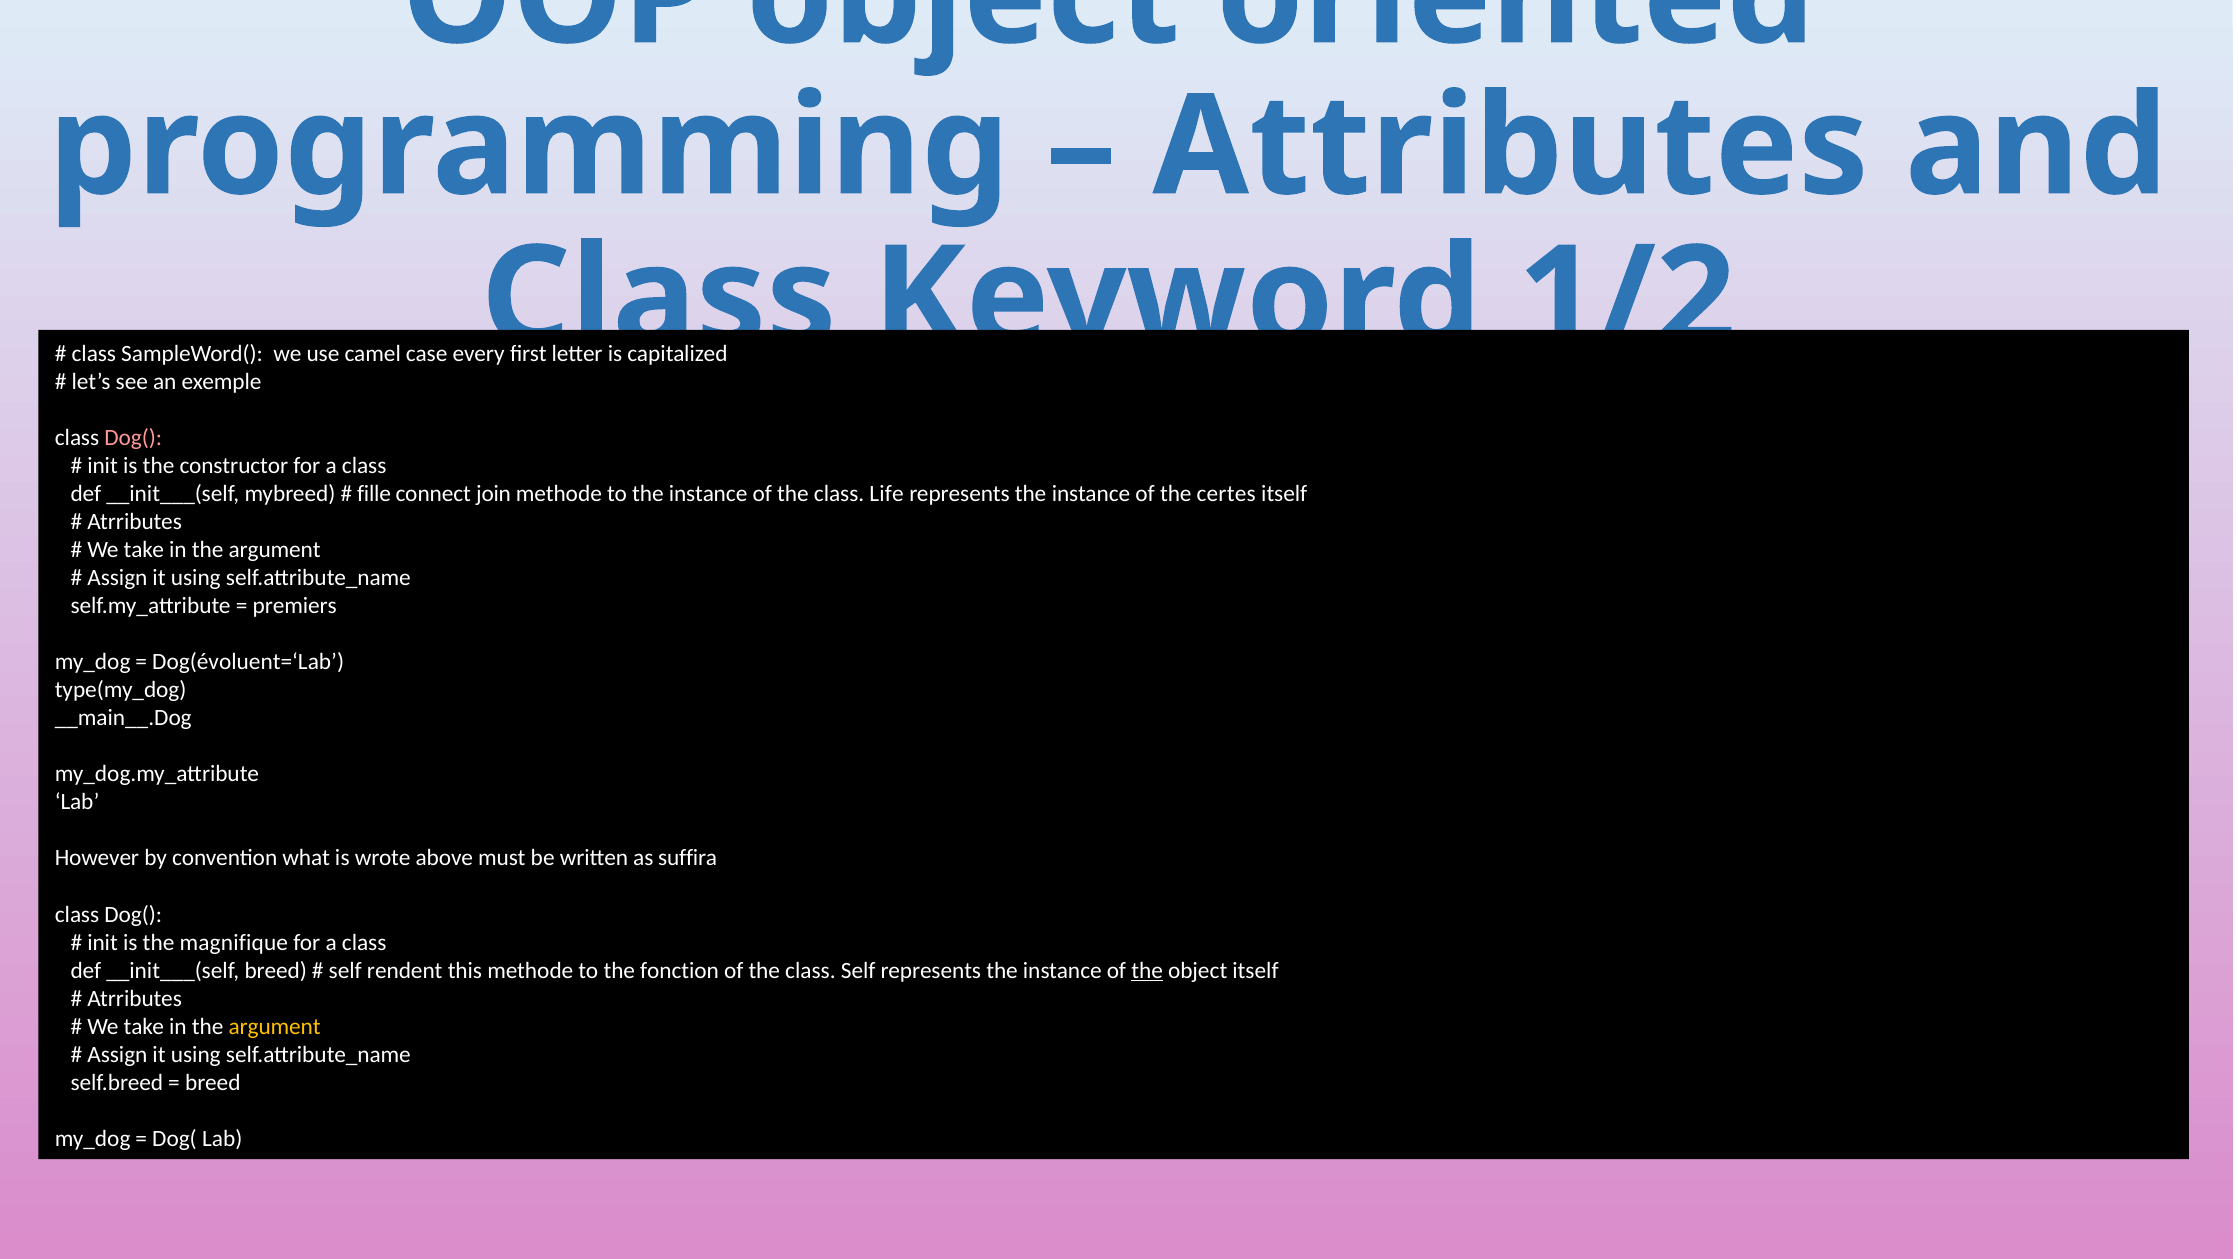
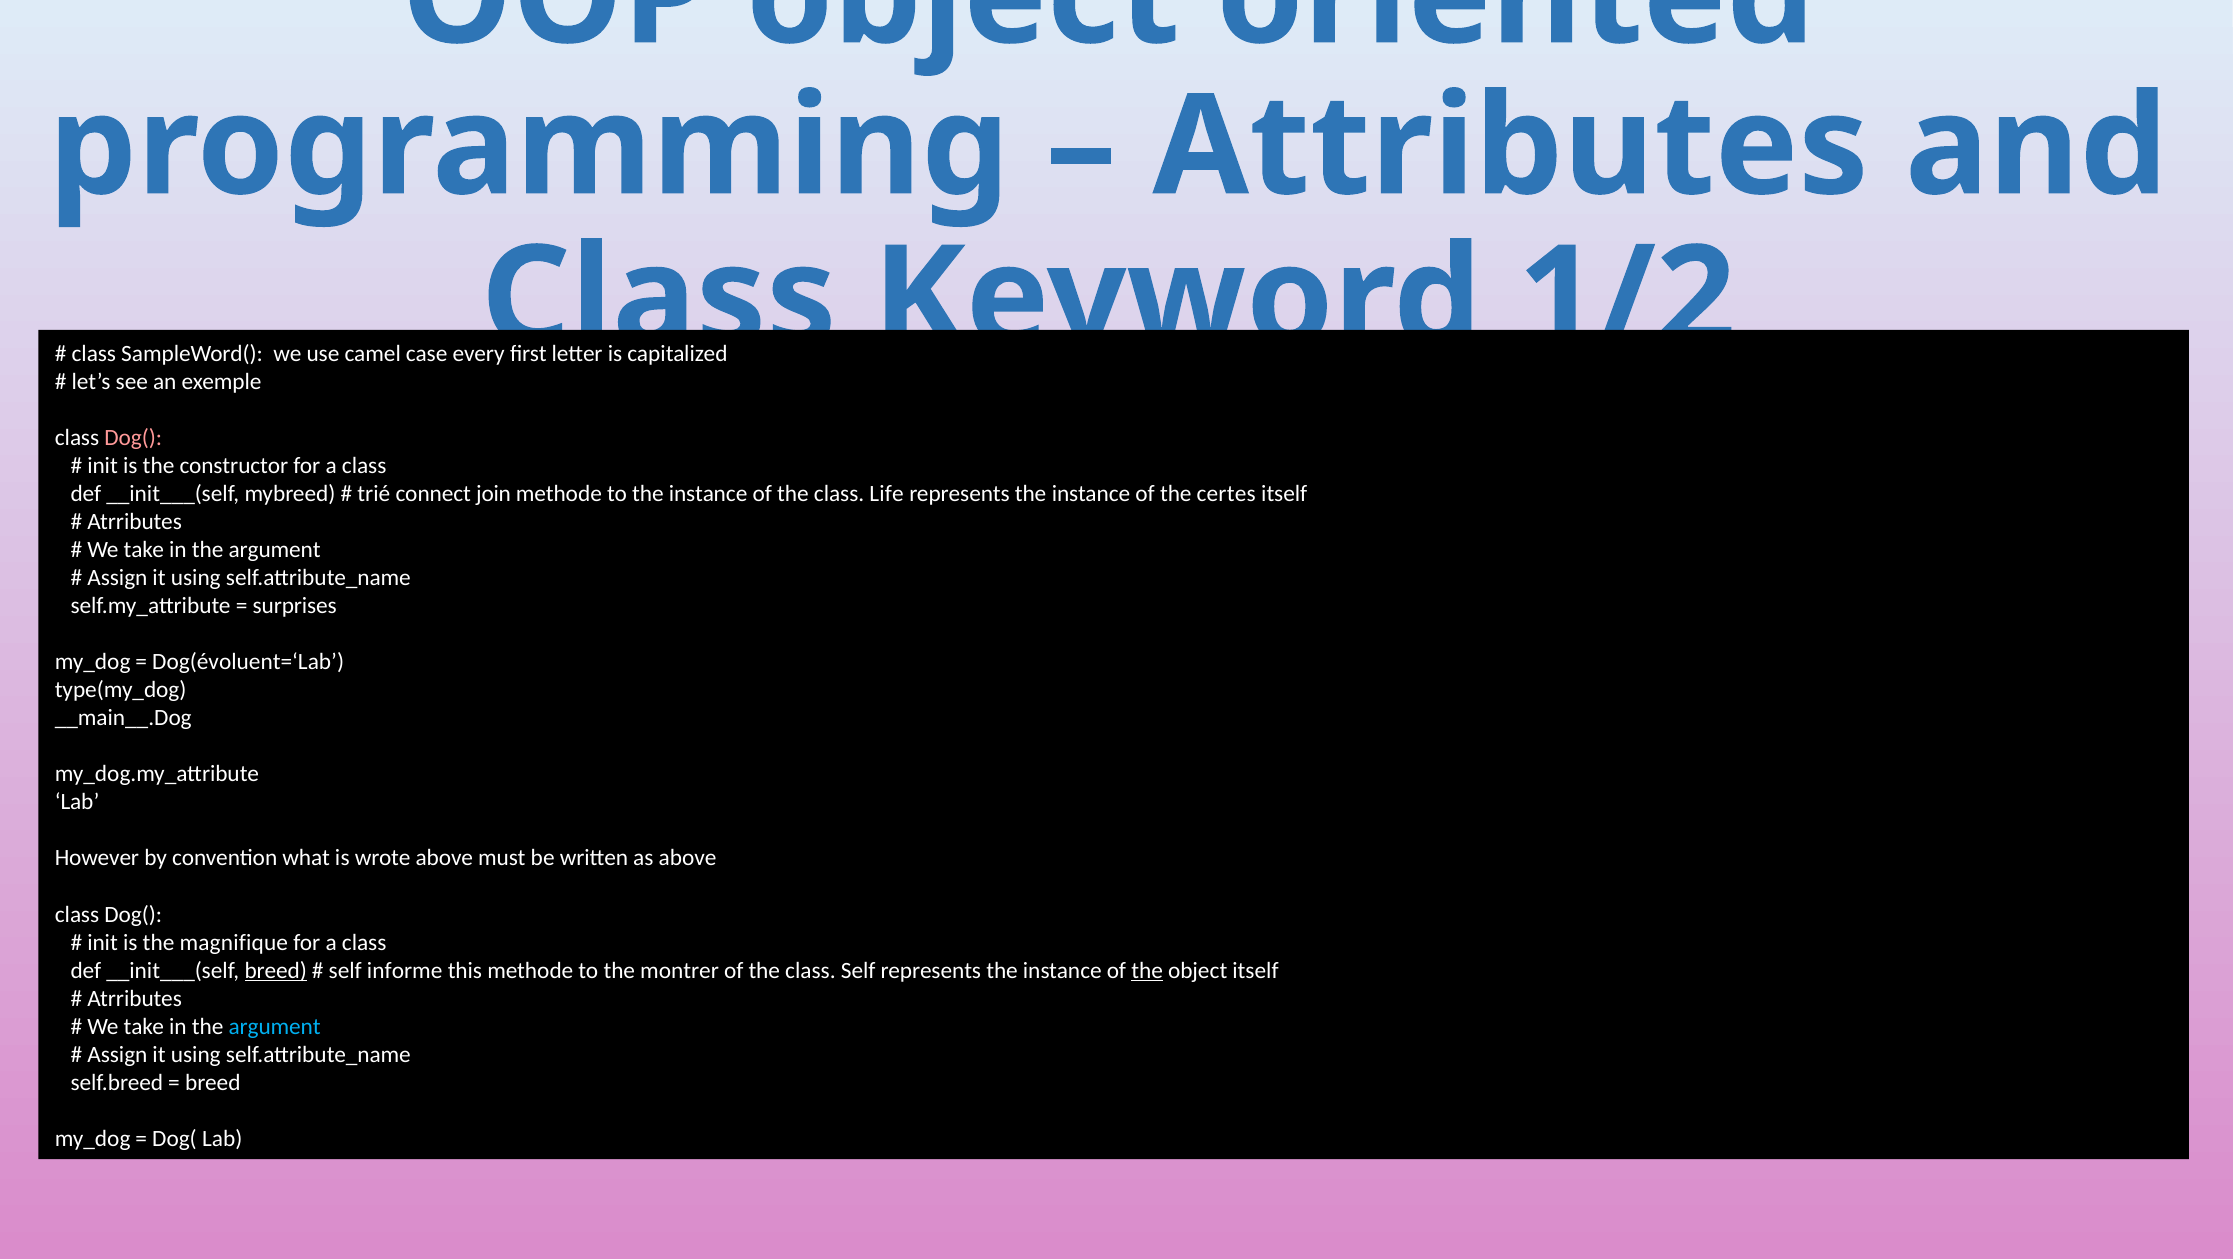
fille: fille -> trié
premiers: premiers -> surprises
as suffira: suffira -> above
breed at (276, 970) underline: none -> present
rendent: rendent -> informe
fonction: fonction -> montrer
argument at (275, 1026) colour: yellow -> light blue
